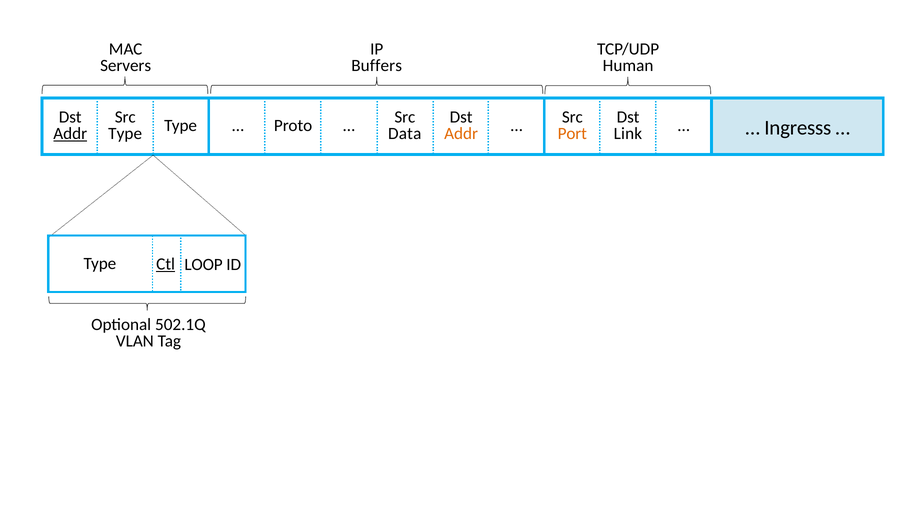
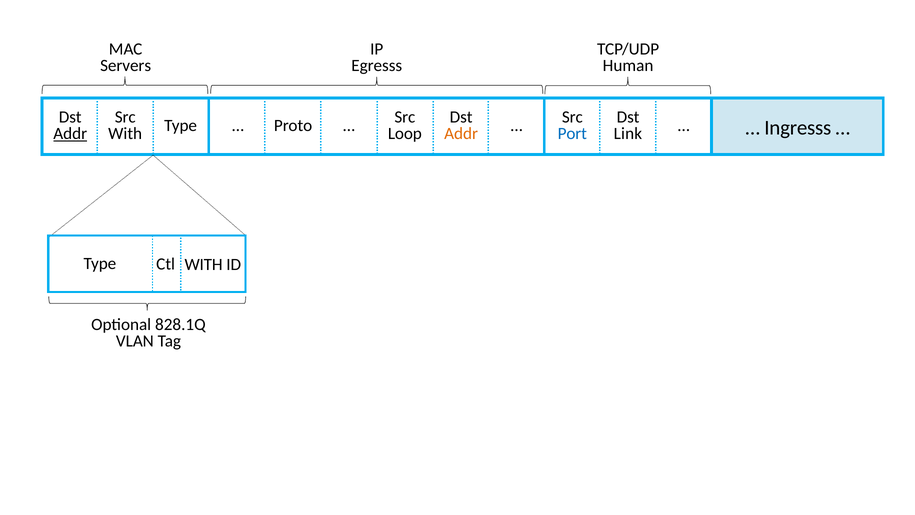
Buffers: Buffers -> Egresss
Type at (125, 134): Type -> With
Data: Data -> Loop
Port colour: orange -> blue
Ctl underline: present -> none
LOOP at (204, 264): LOOP -> WITH
502.1Q: 502.1Q -> 828.1Q
